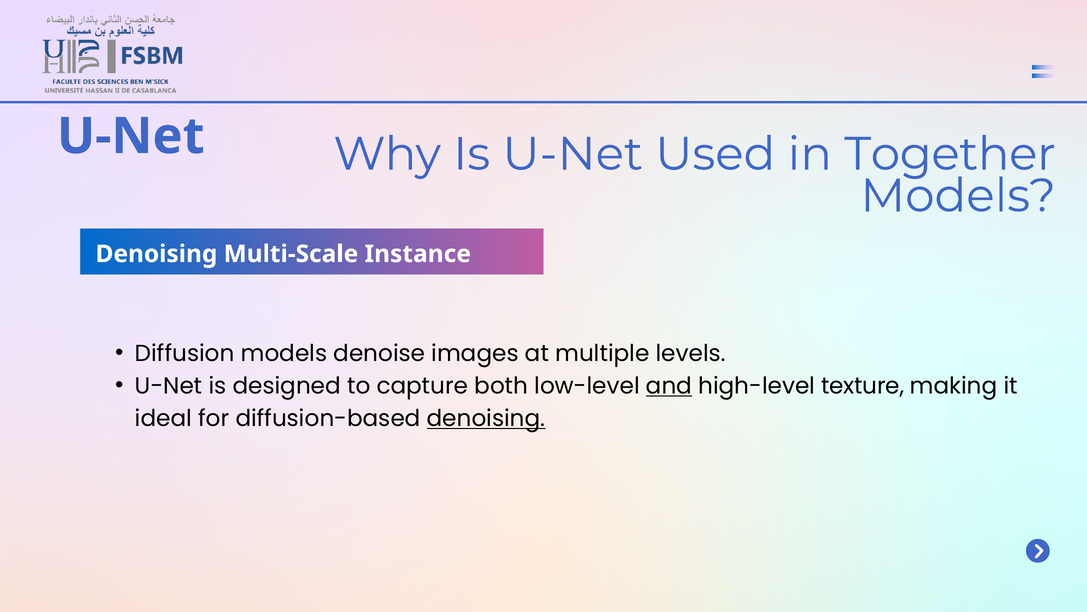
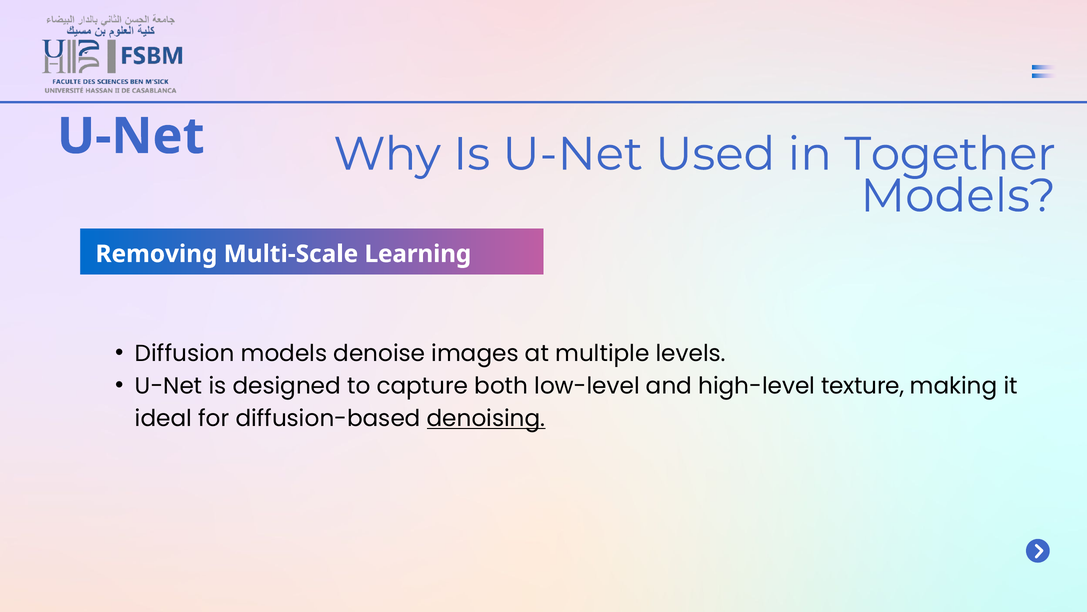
Denoising at (156, 254): Denoising -> Removing
Instance: Instance -> Learning
and underline: present -> none
